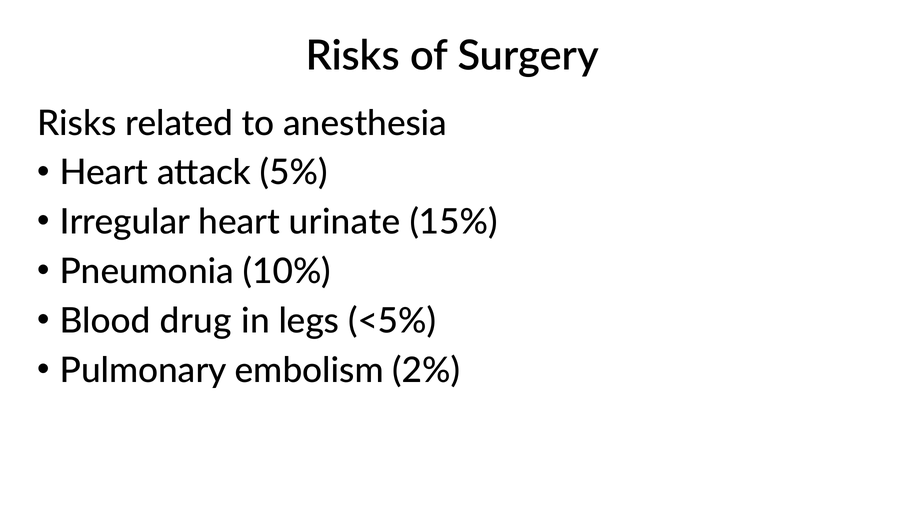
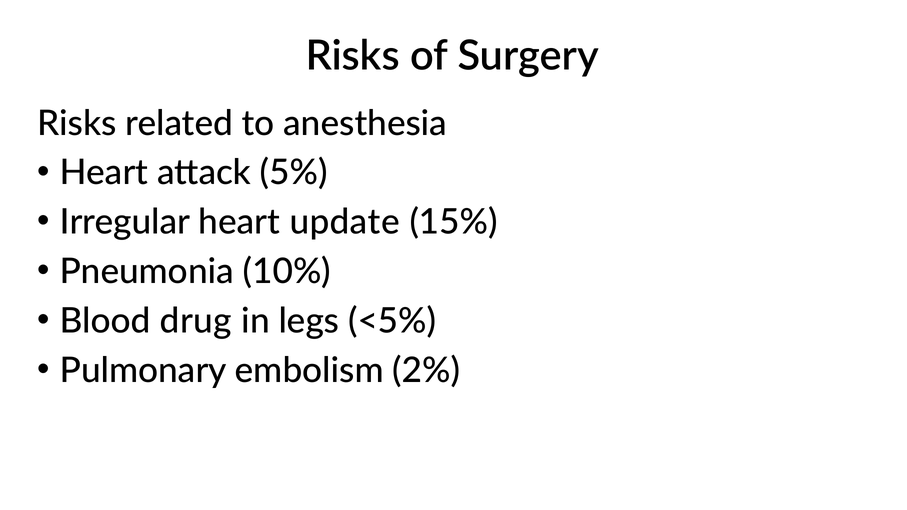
urinate: urinate -> update
